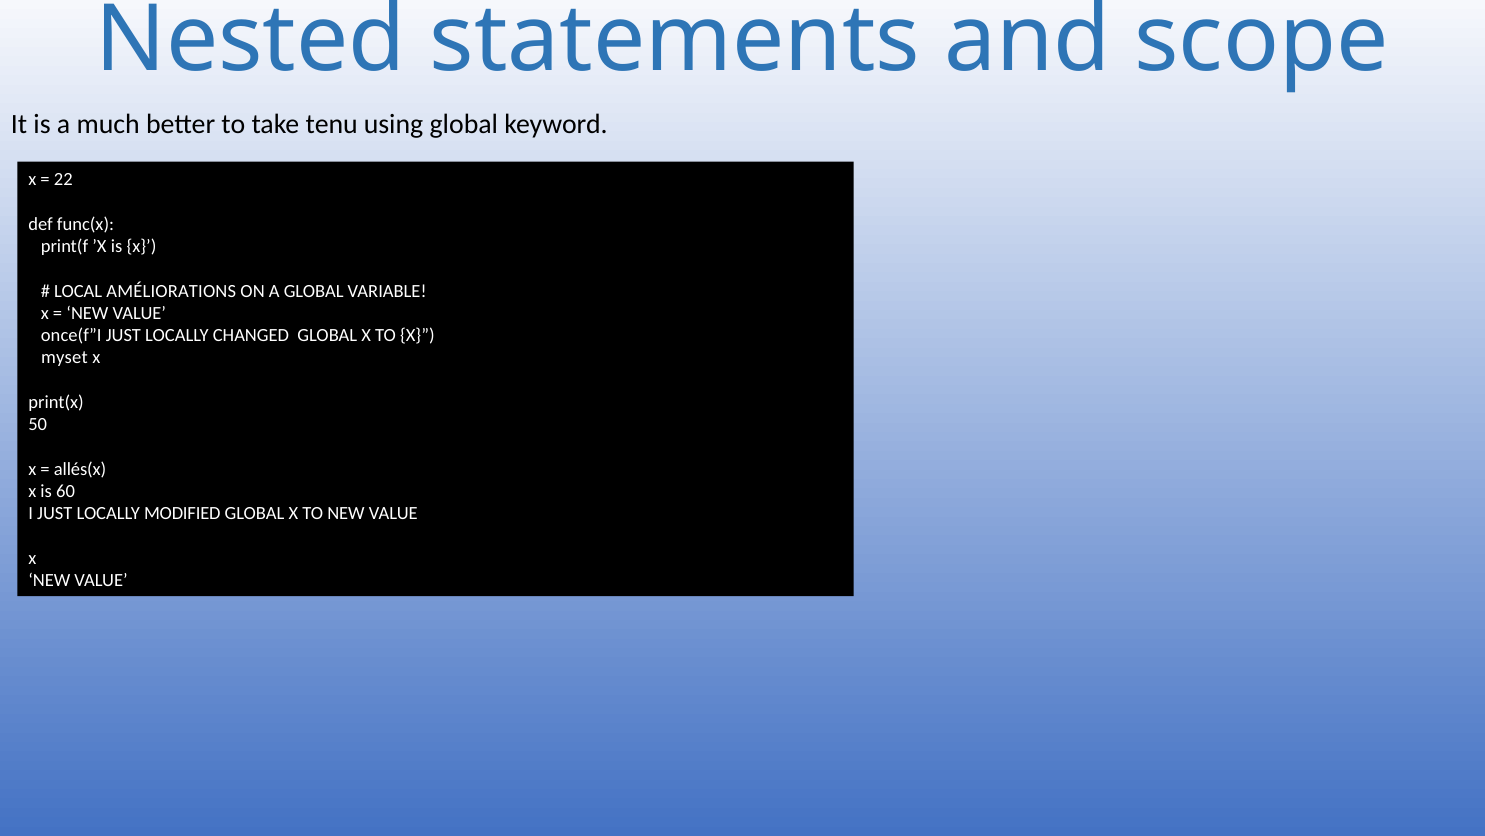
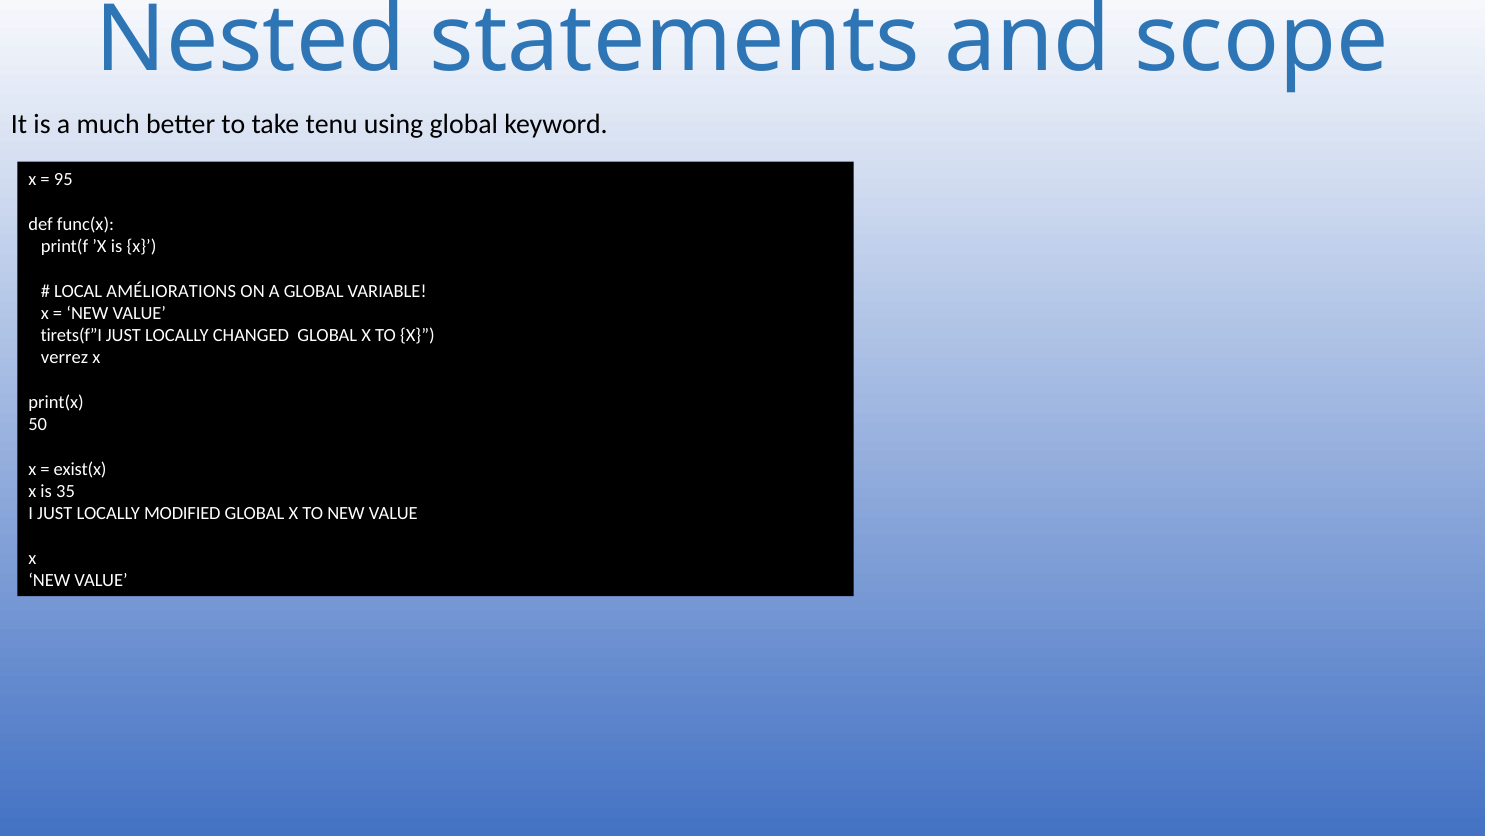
22: 22 -> 95
once(f”I: once(f”I -> tirets(f”I
myset: myset -> verrez
allés(x: allés(x -> exist(x
60: 60 -> 35
